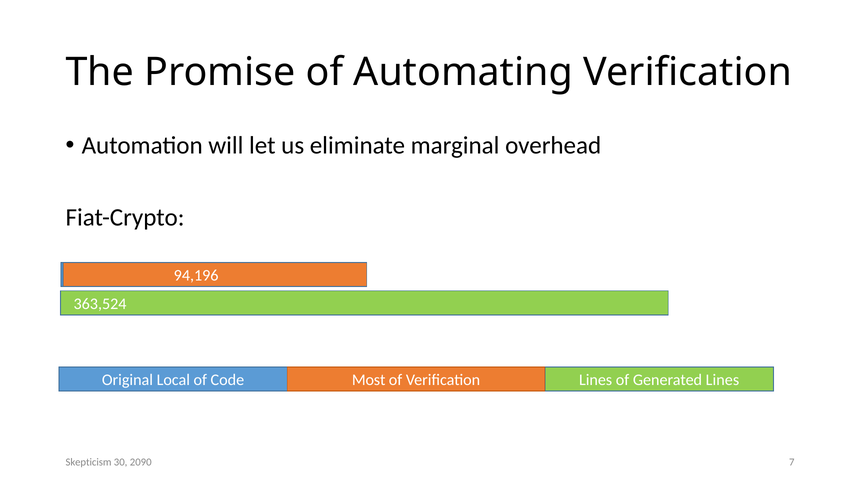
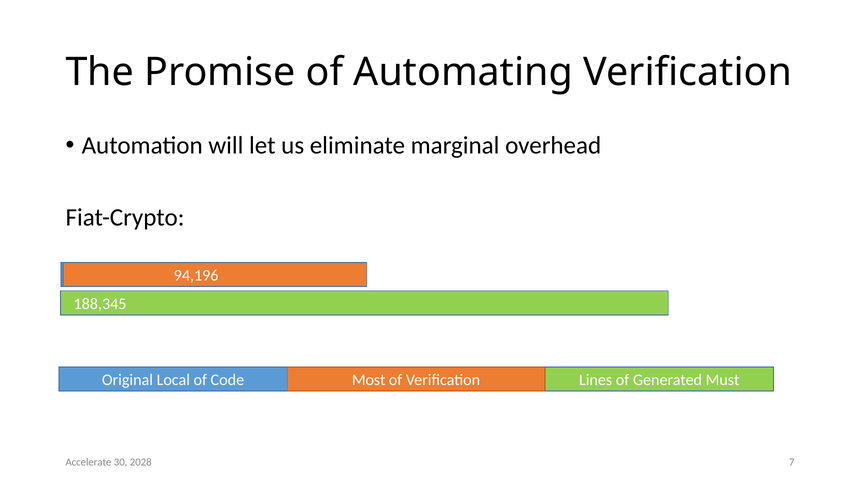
363,524: 363,524 -> 188,345
Generated Lines: Lines -> Must
Skepticism: Skepticism -> Accelerate
2090: 2090 -> 2028
